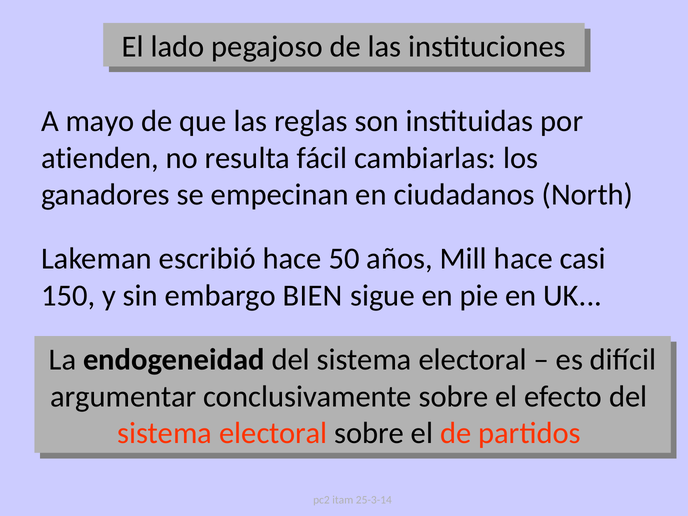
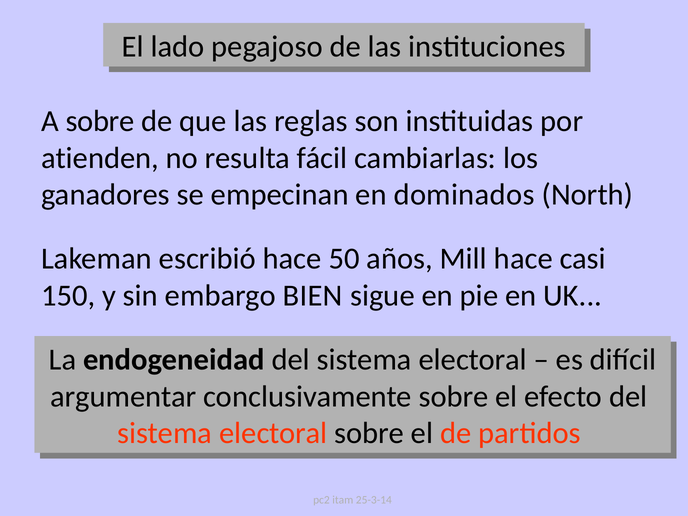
A mayo: mayo -> sobre
ciudadanos: ciudadanos -> dominados
